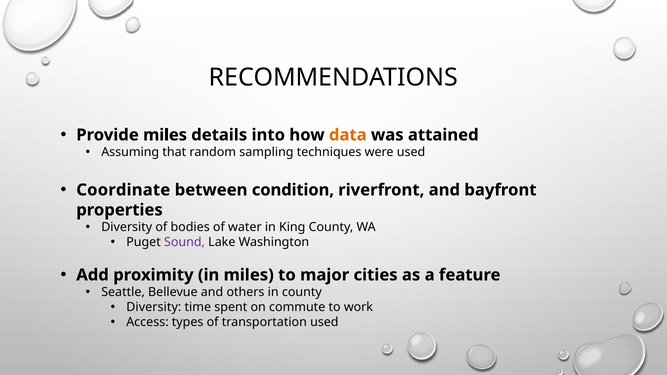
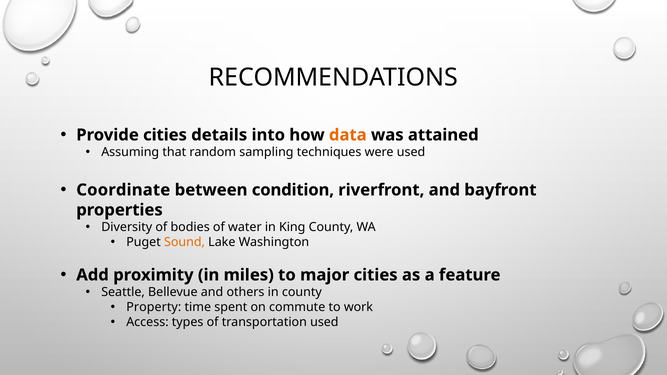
Provide miles: miles -> cities
Sound colour: purple -> orange
Diversity at (154, 307): Diversity -> Property
